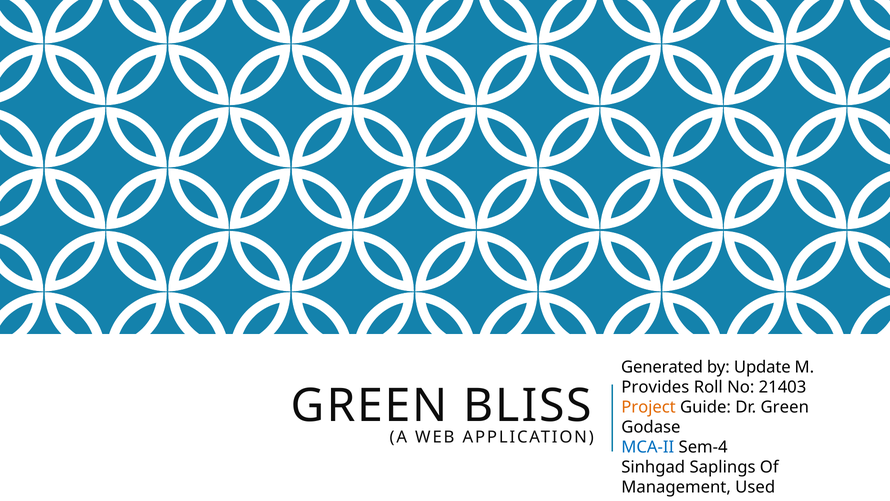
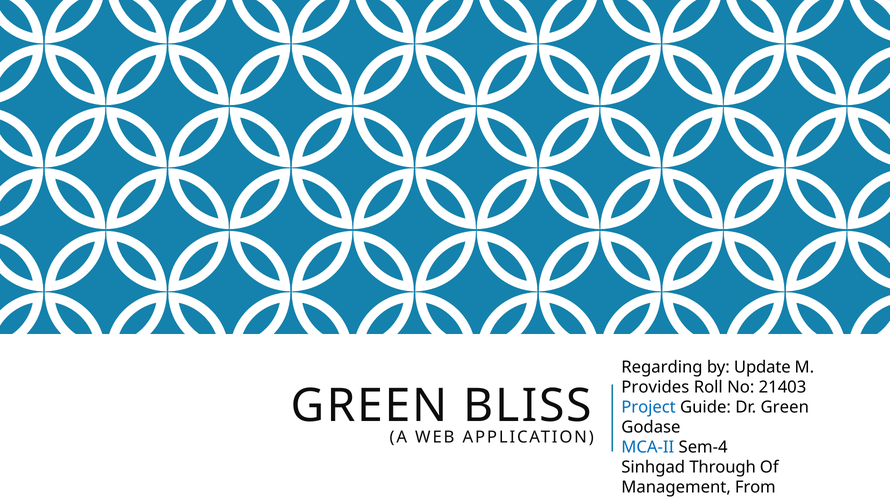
Generated: Generated -> Regarding
Project colour: orange -> blue
Saplings: Saplings -> Through
Used: Used -> From
